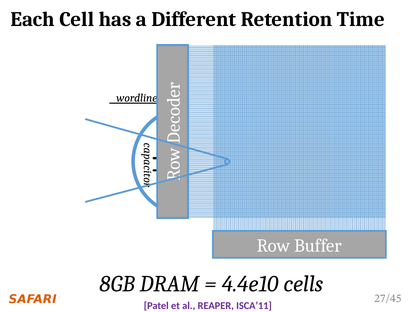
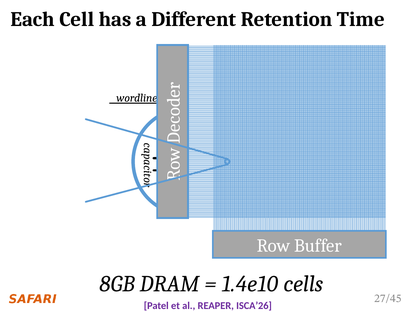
4.4e10: 4.4e10 -> 1.4e10
ISCA’11: ISCA’11 -> ISCA’26
